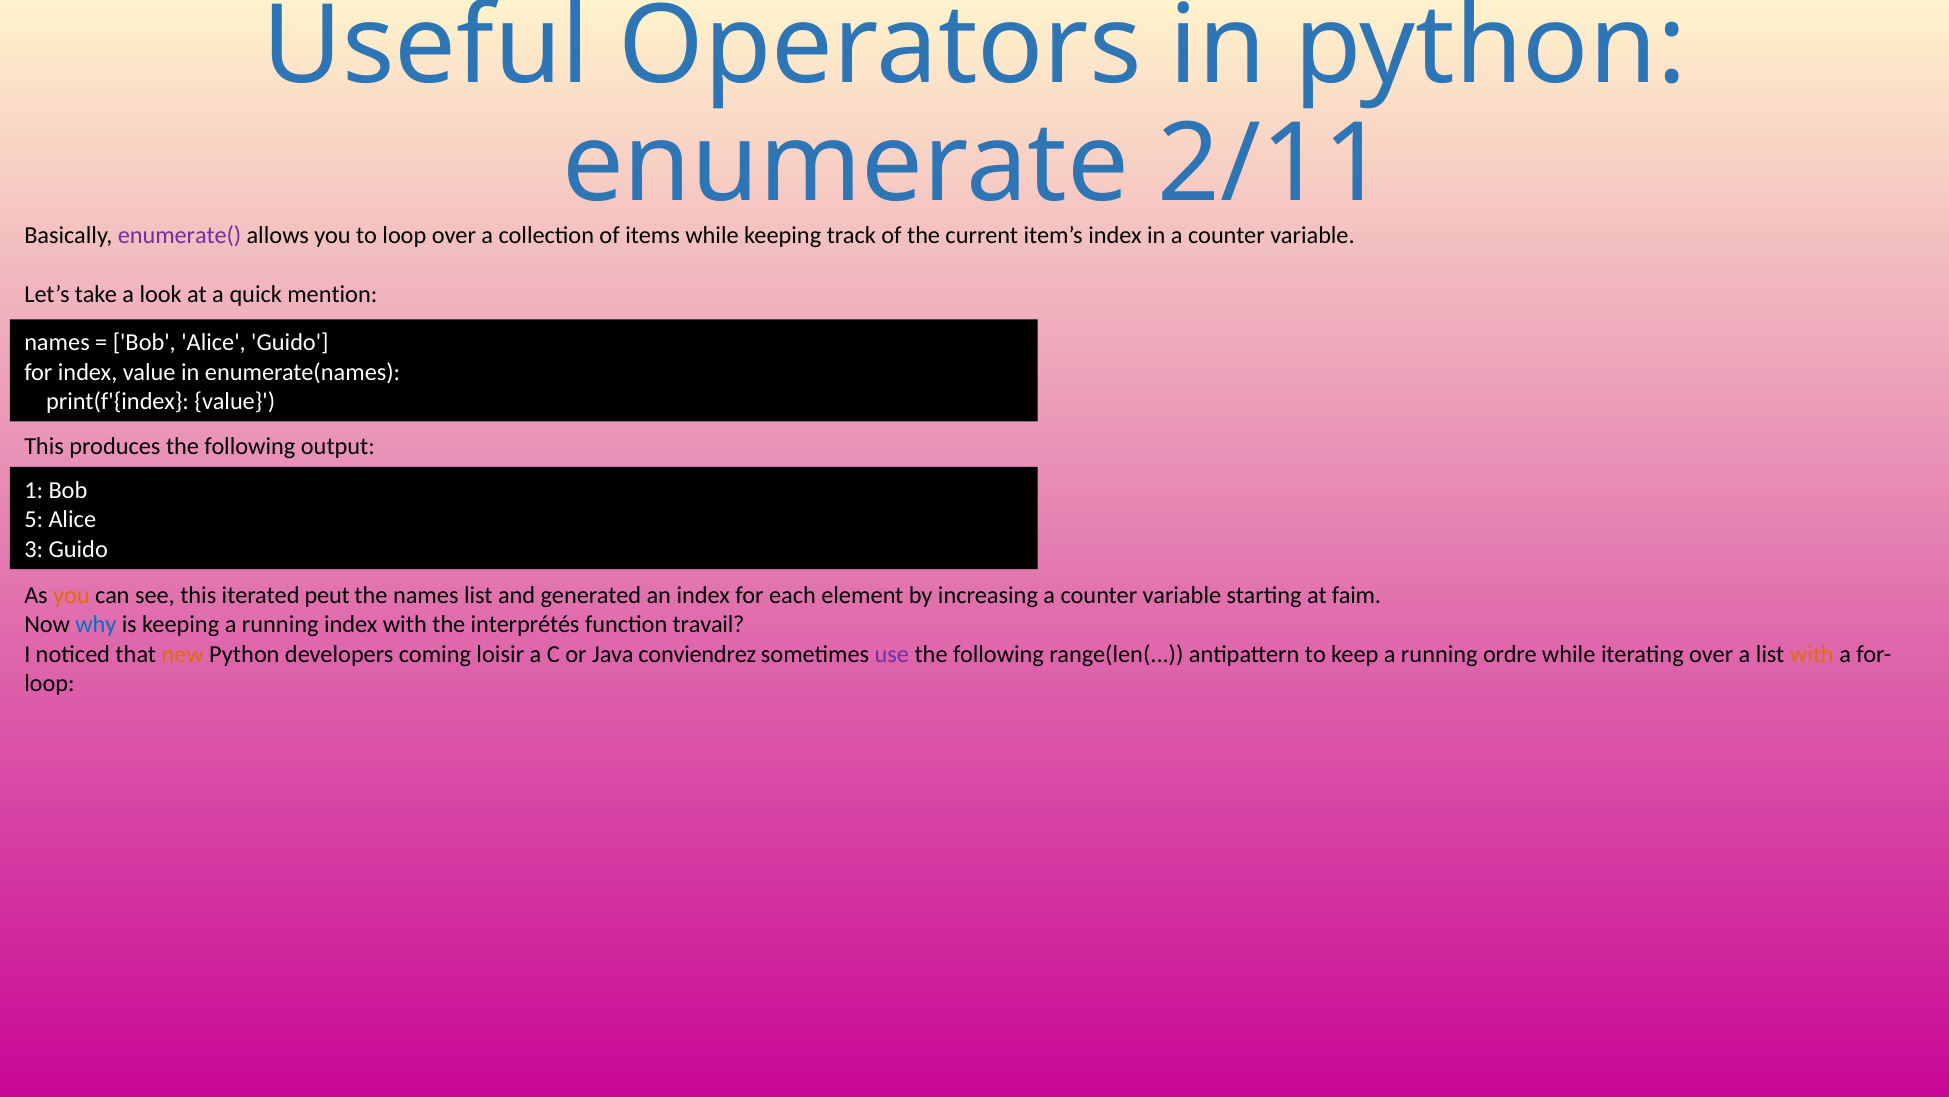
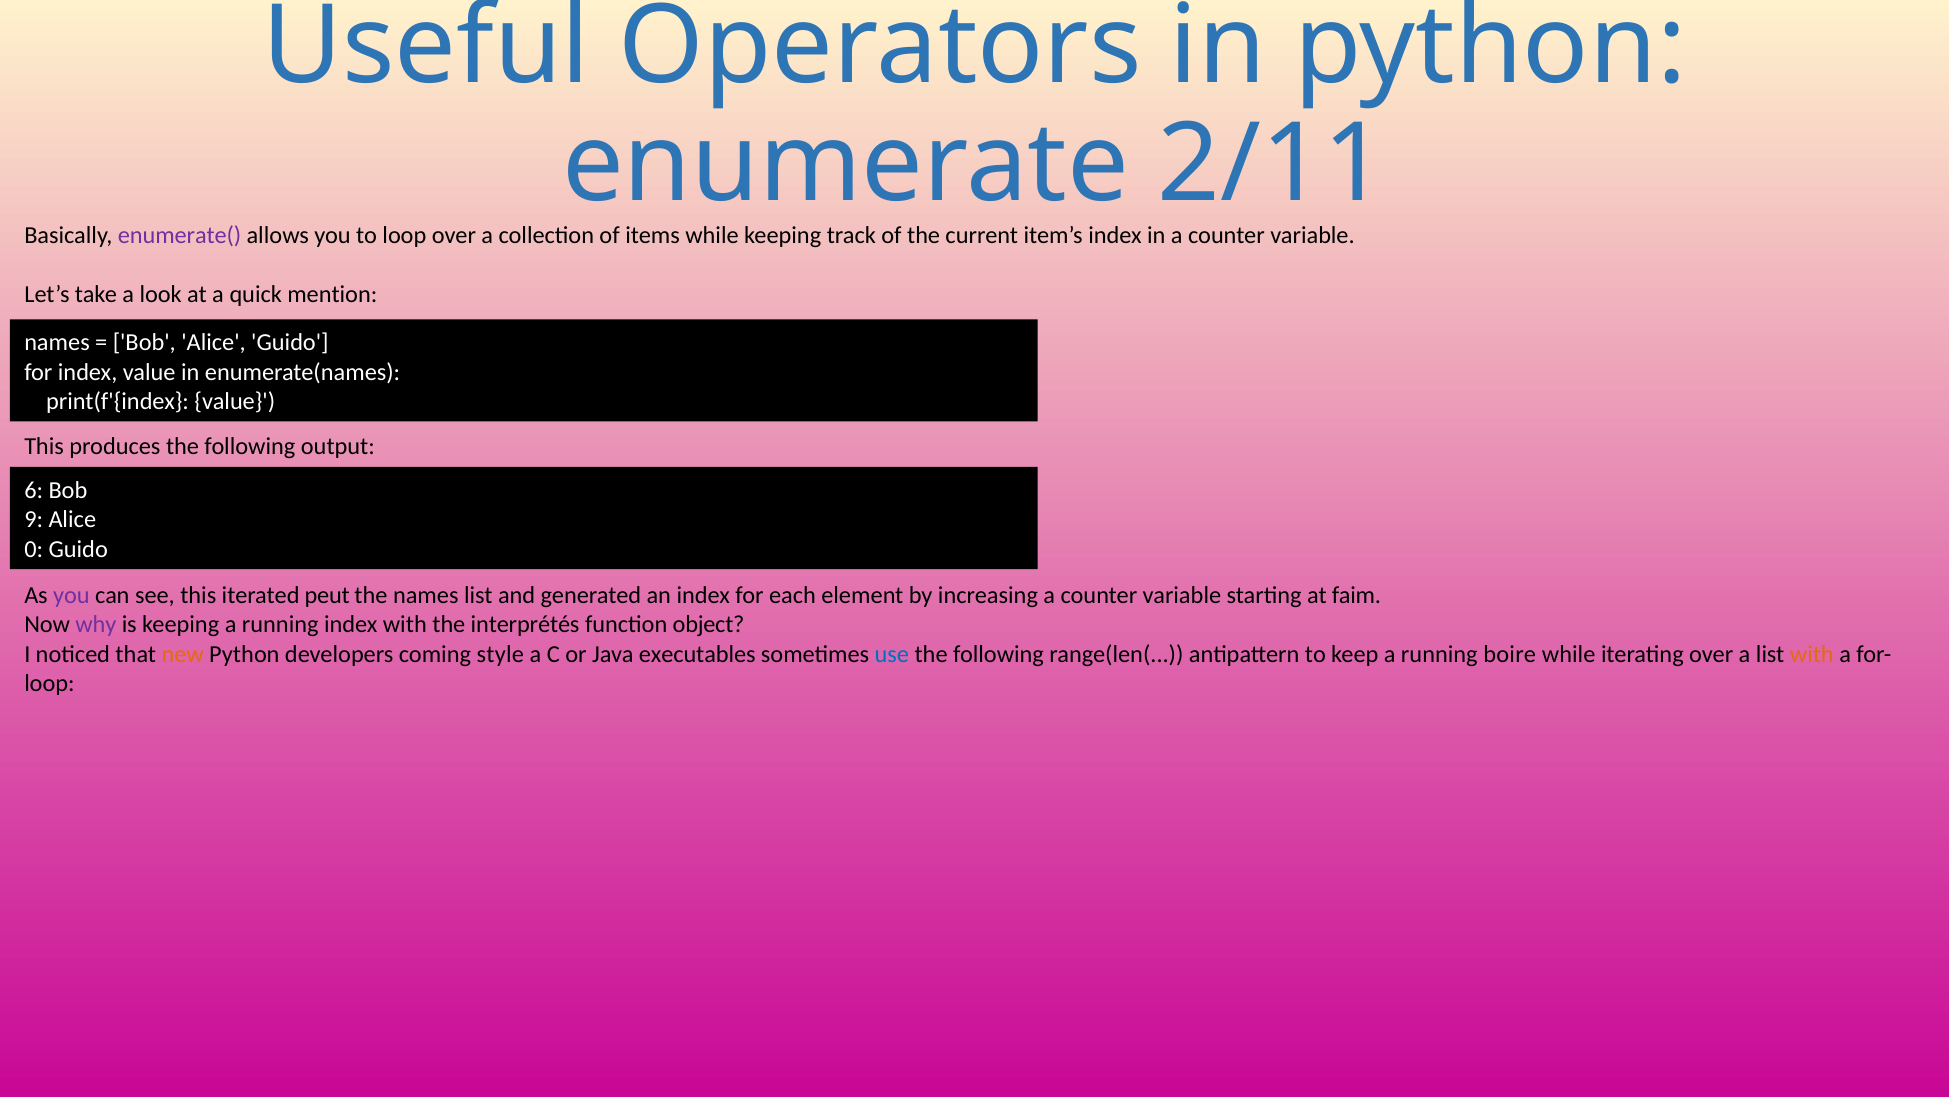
1: 1 -> 6
5: 5 -> 9
3: 3 -> 0
you at (71, 595) colour: orange -> purple
why colour: blue -> purple
travail: travail -> object
loisir: loisir -> style
conviendrez: conviendrez -> executables
use colour: purple -> blue
ordre: ordre -> boire
